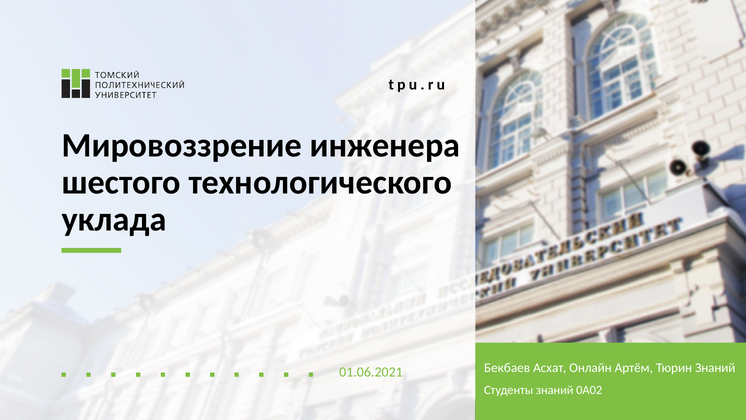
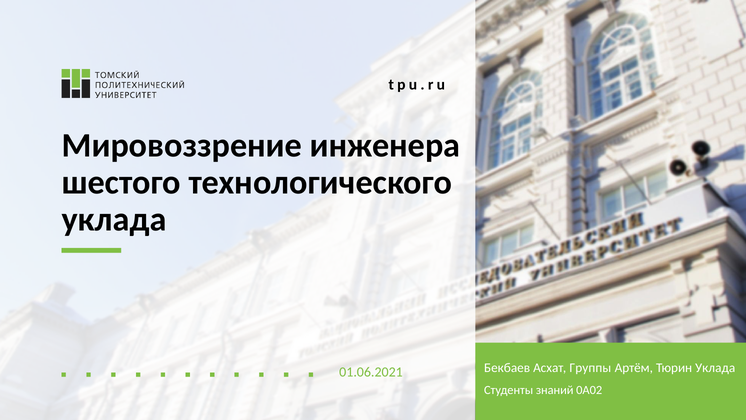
Онлайн: Онлайн -> Группы
Тюрин Знаний: Знаний -> Уклада
